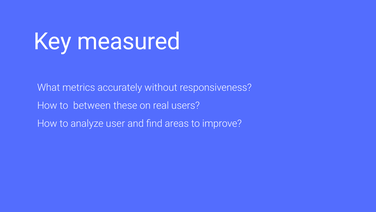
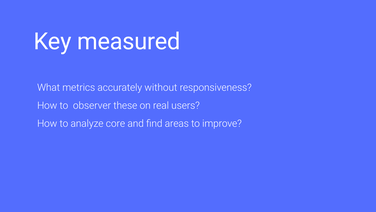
between: between -> observer
user: user -> core
